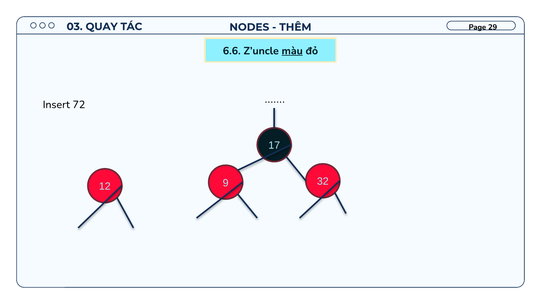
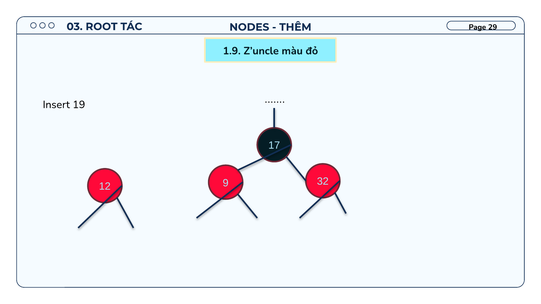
QUAY: QUAY -> ROOT
6.6: 6.6 -> 1.9
màu underline: present -> none
72: 72 -> 19
